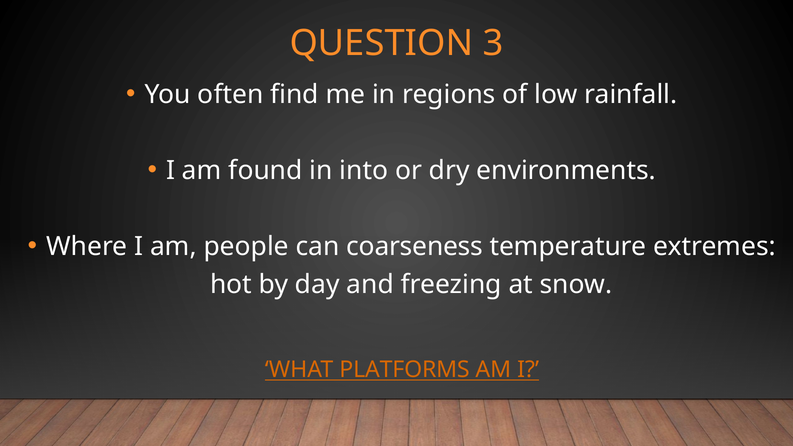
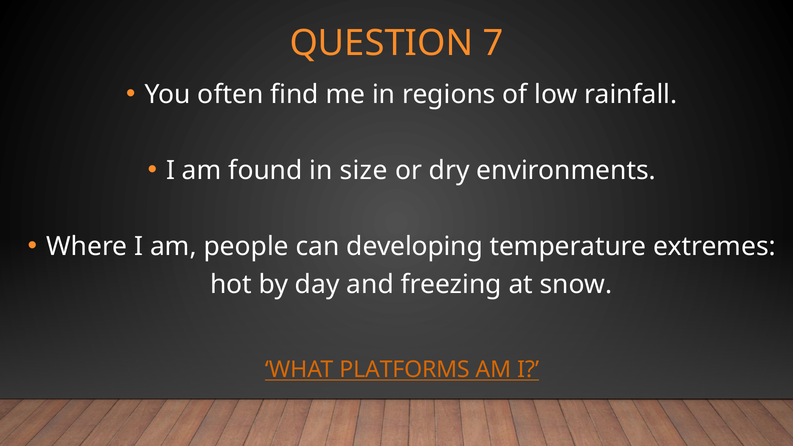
3: 3 -> 7
into: into -> size
coarseness: coarseness -> developing
